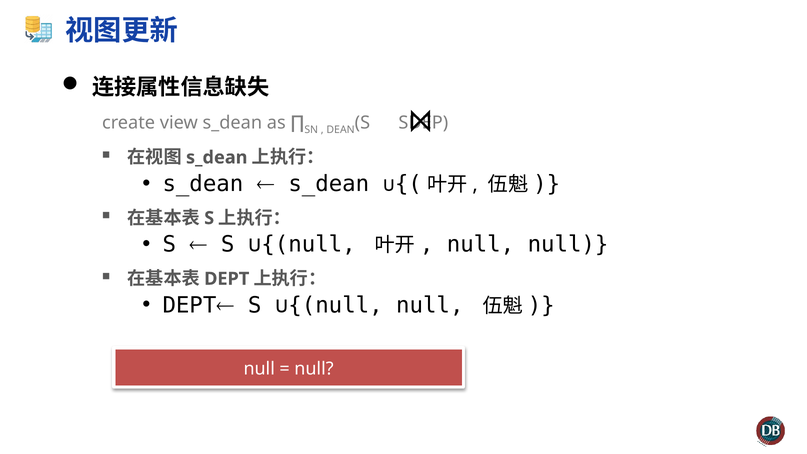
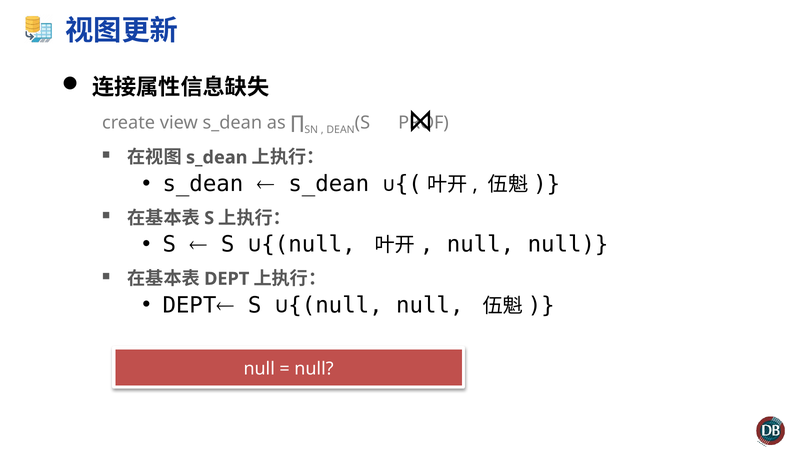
SDEP: SDEP -> PROF
